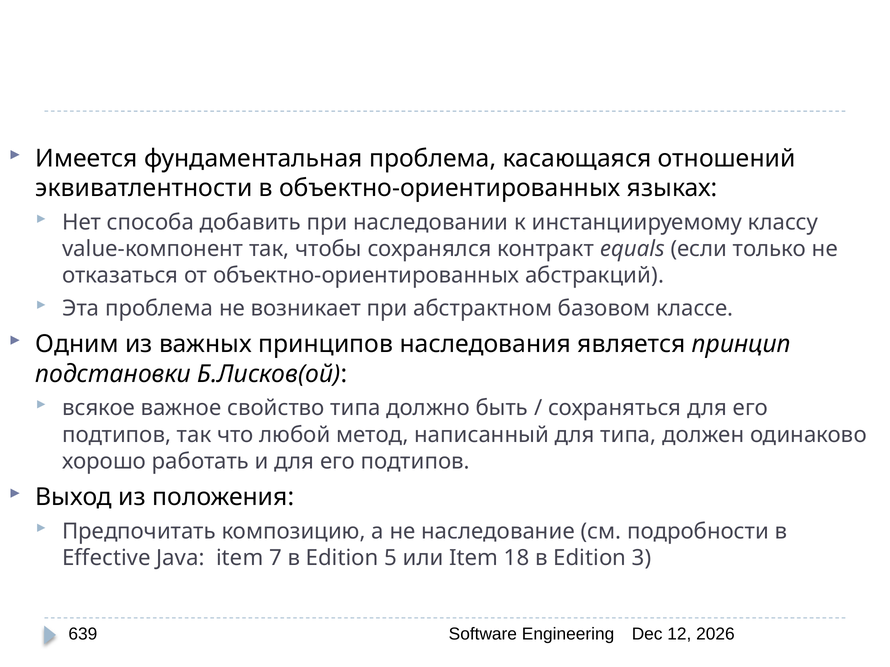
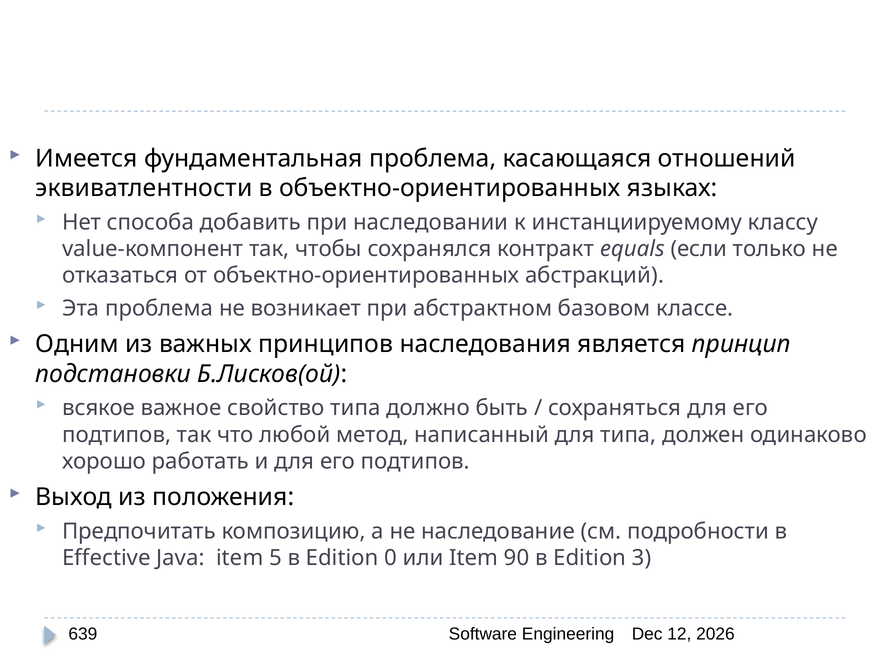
7: 7 -> 5
5: 5 -> 0
18: 18 -> 90
